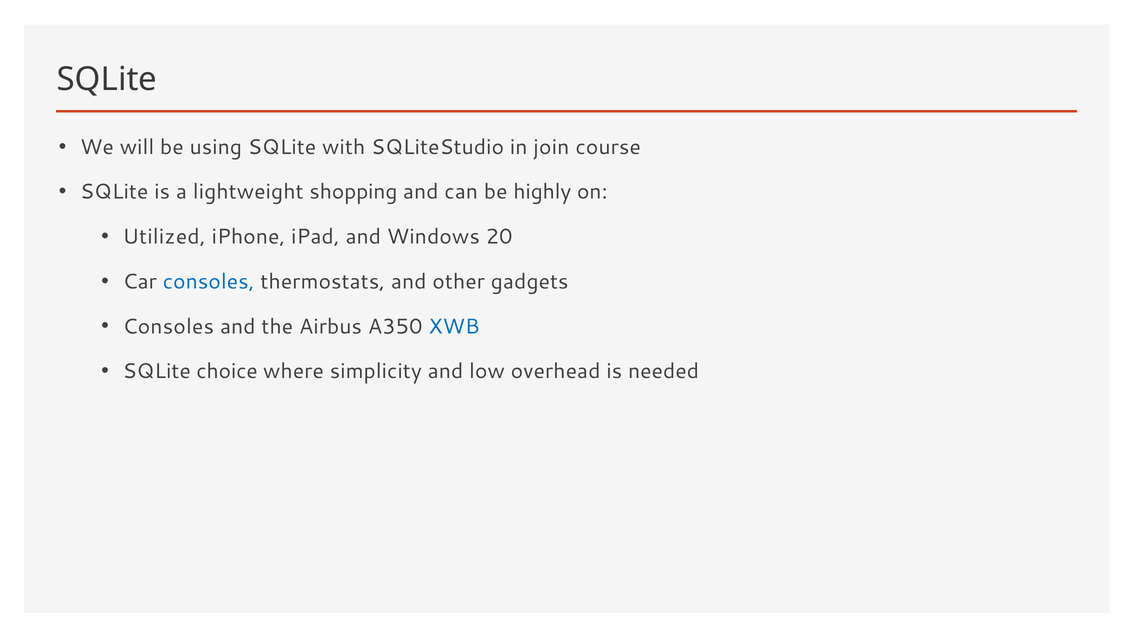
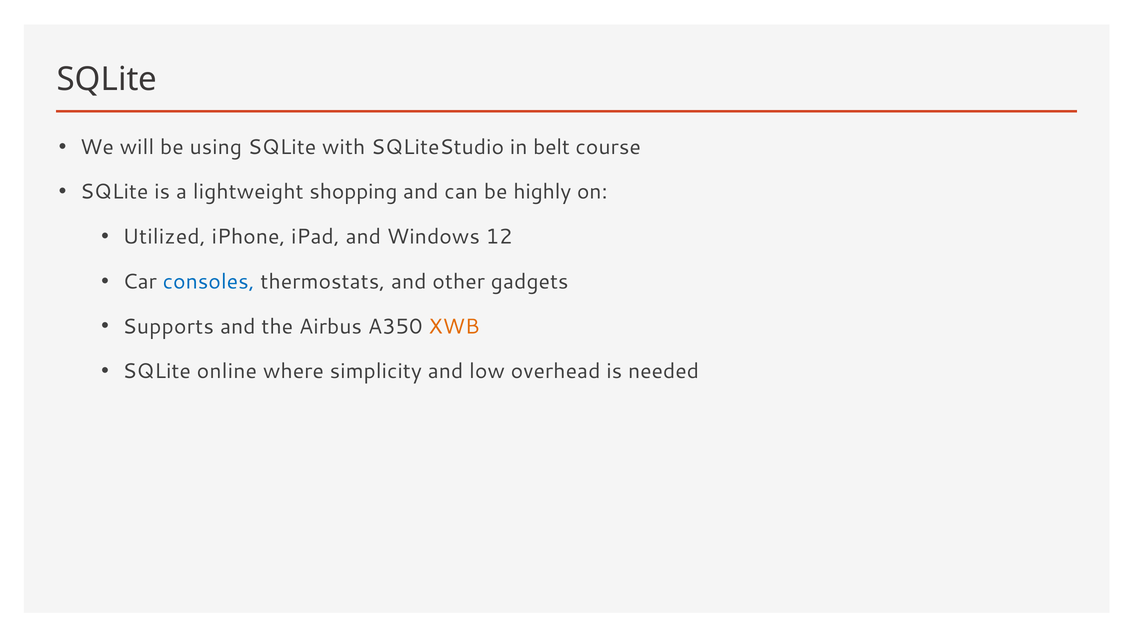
join: join -> belt
20: 20 -> 12
Consoles at (168, 327): Consoles -> Supports
XWB colour: blue -> orange
choice: choice -> online
